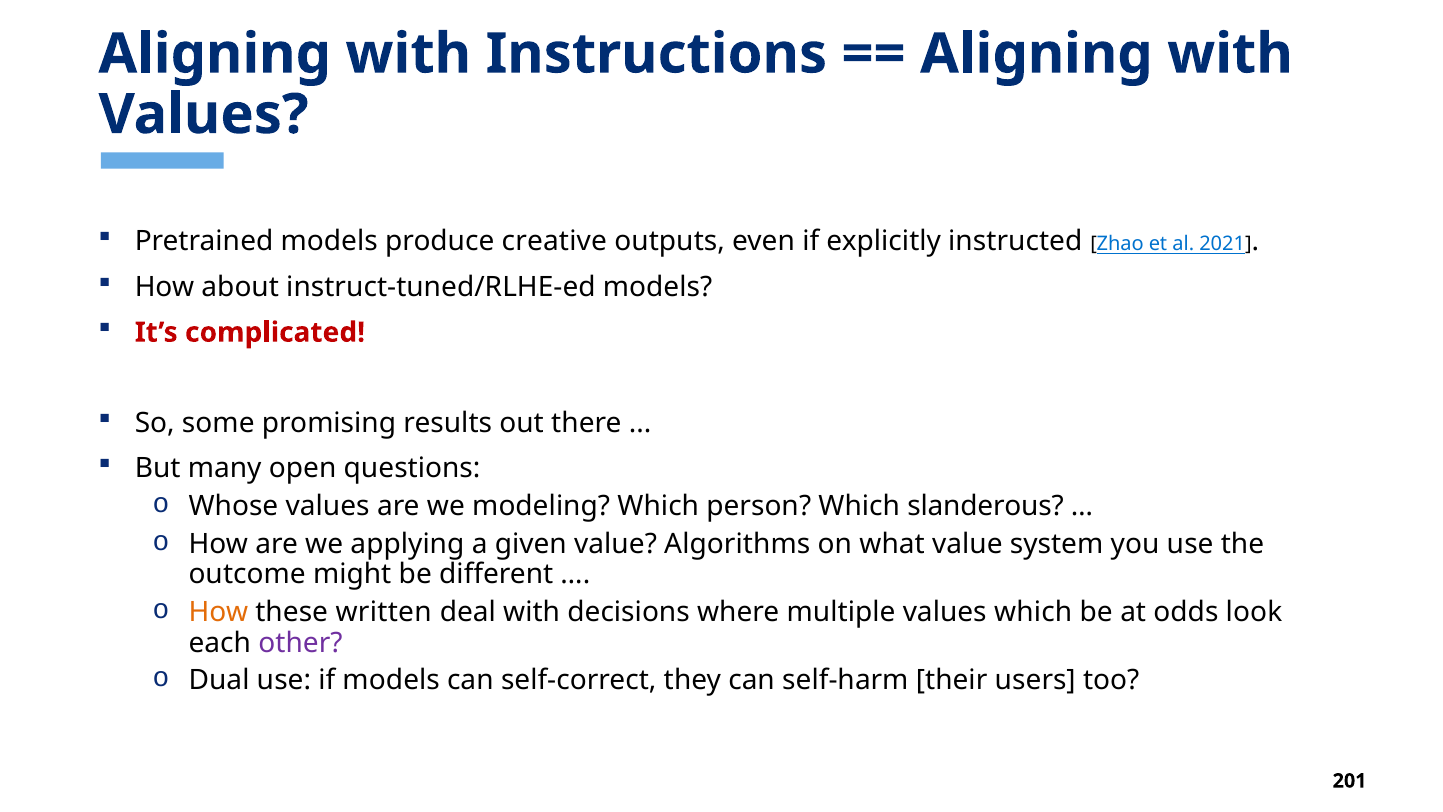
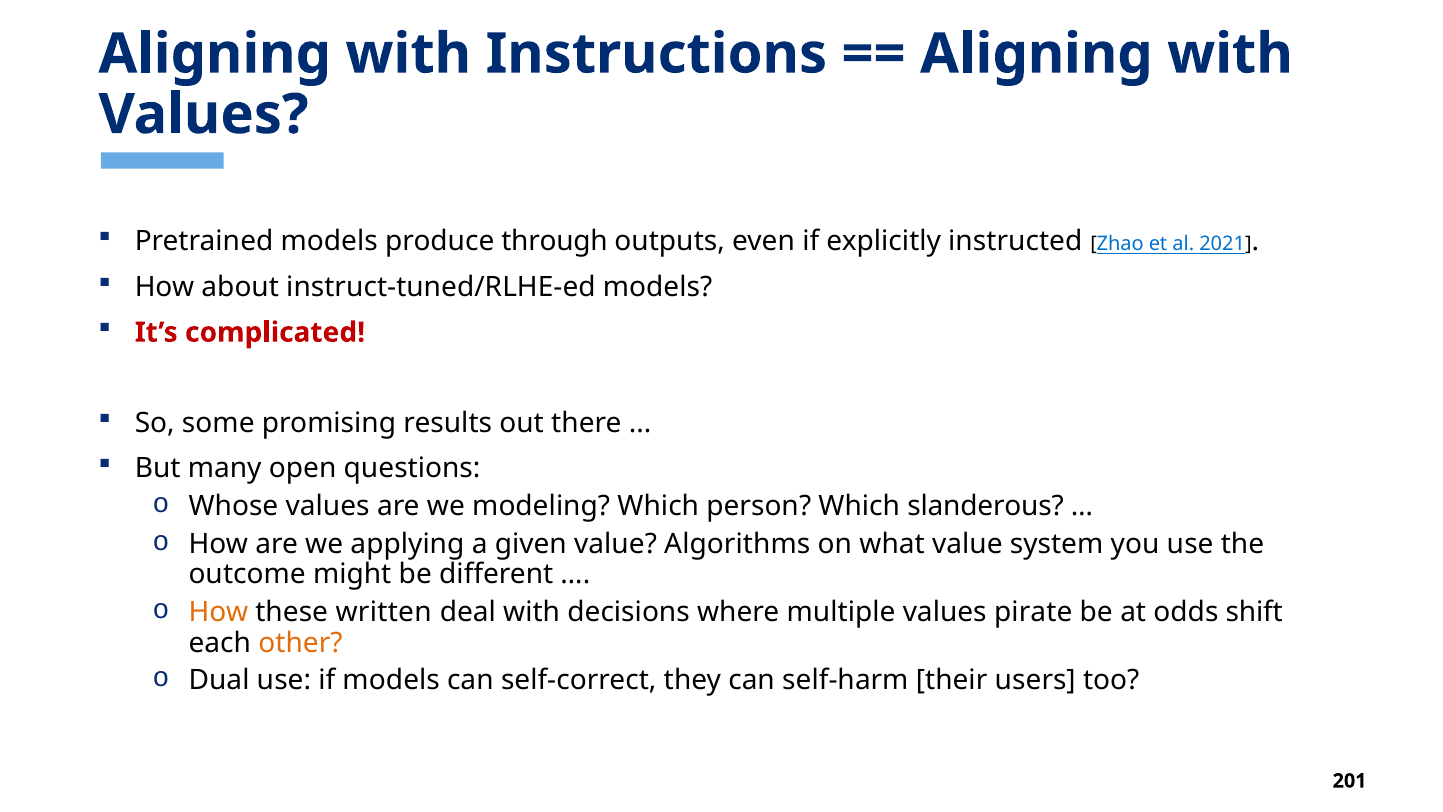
creative: creative -> through
values which: which -> pirate
look: look -> shift
other colour: purple -> orange
